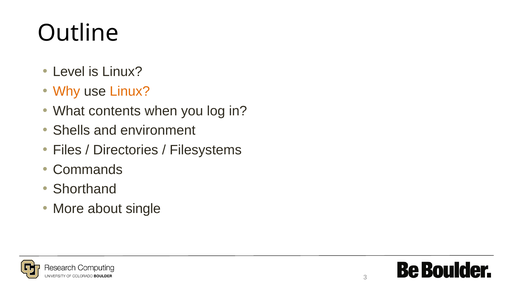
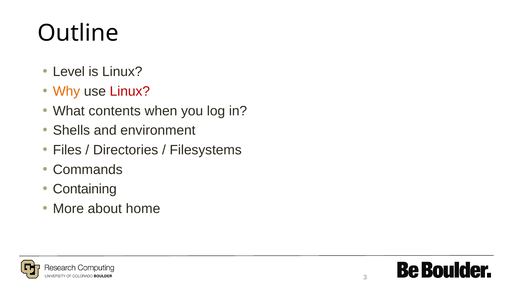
Linux at (130, 92) colour: orange -> red
Shorthand: Shorthand -> Containing
single: single -> home
